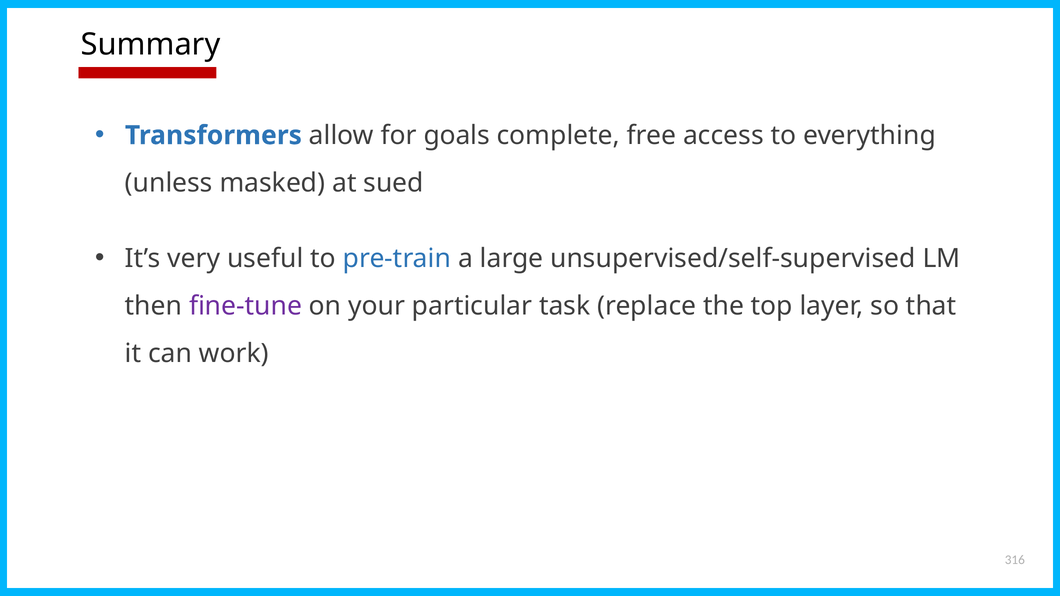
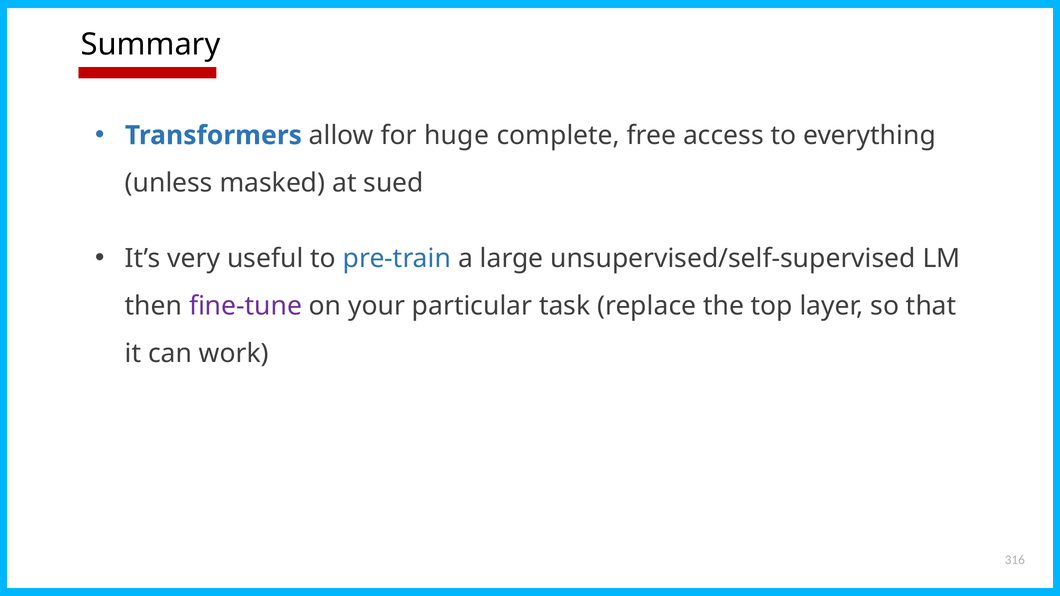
goals: goals -> huge
